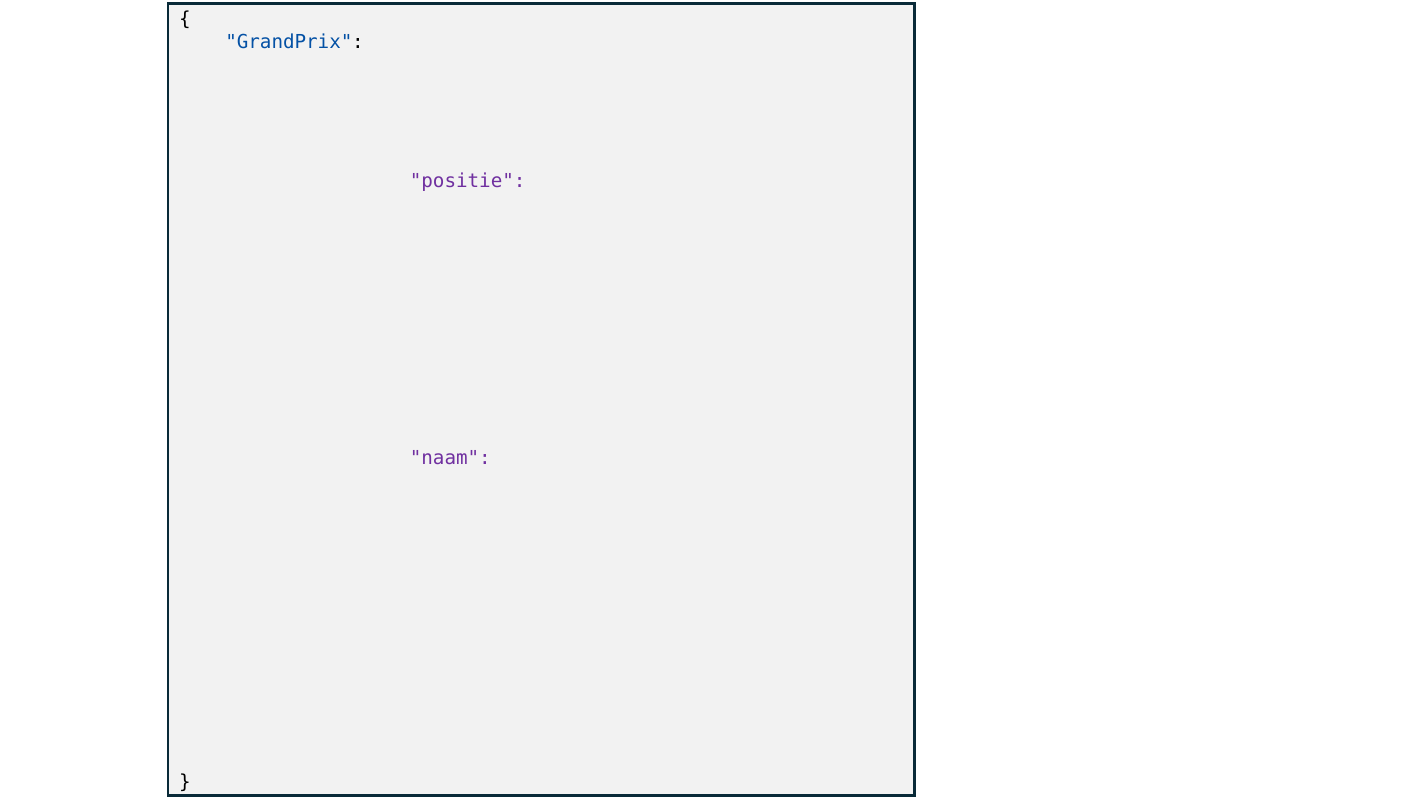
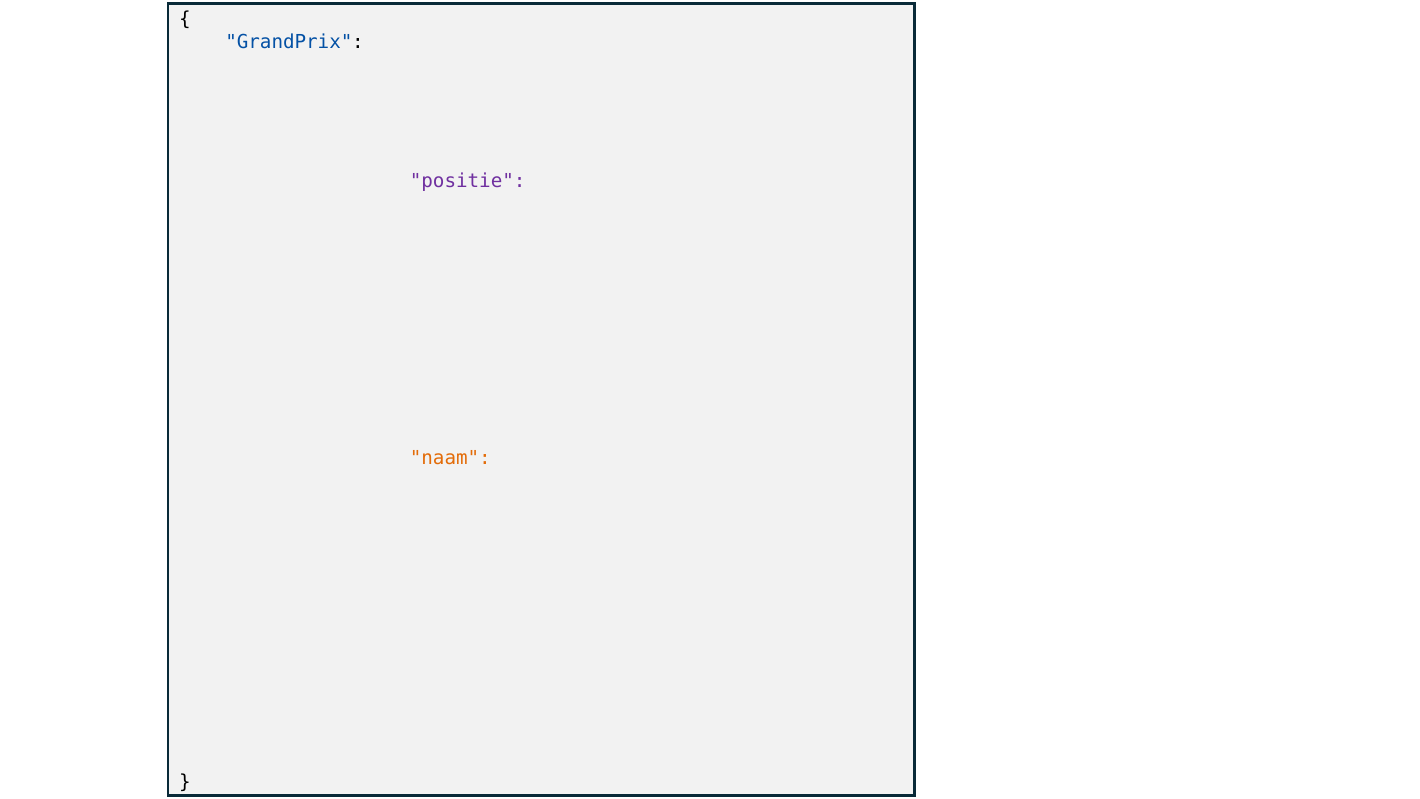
naam at (450, 458) colour: purple -> orange
